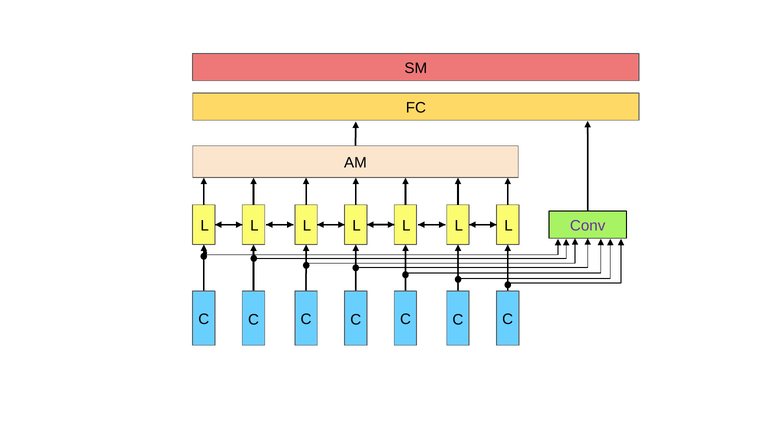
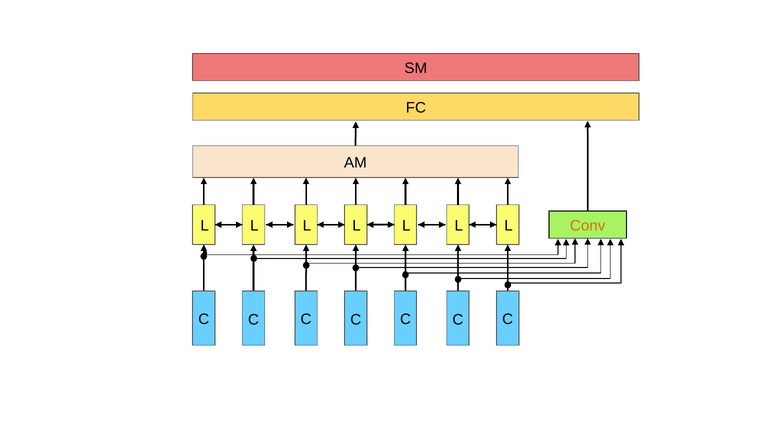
Conv colour: purple -> orange
